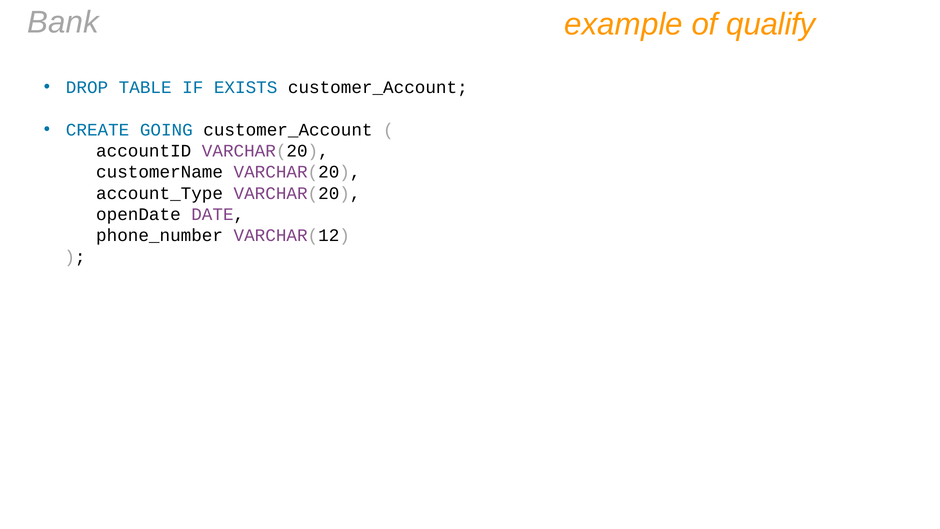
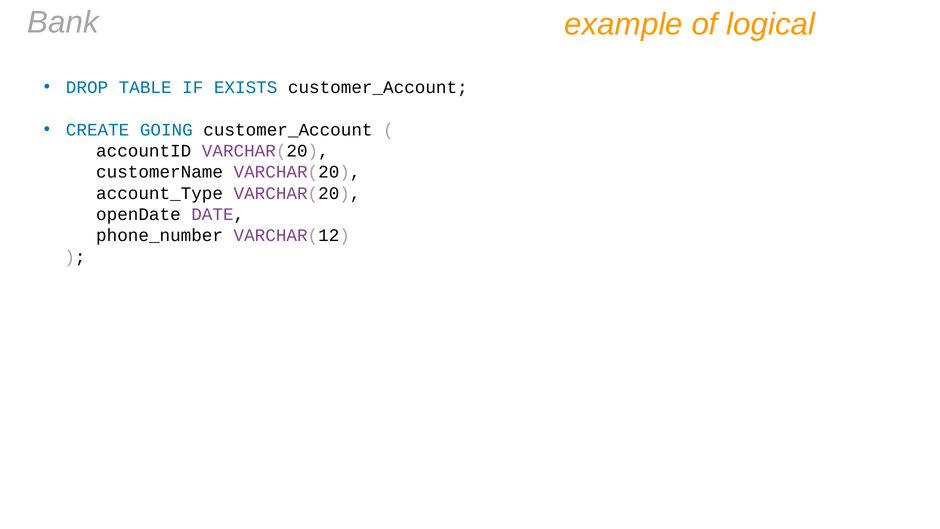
qualify: qualify -> logical
